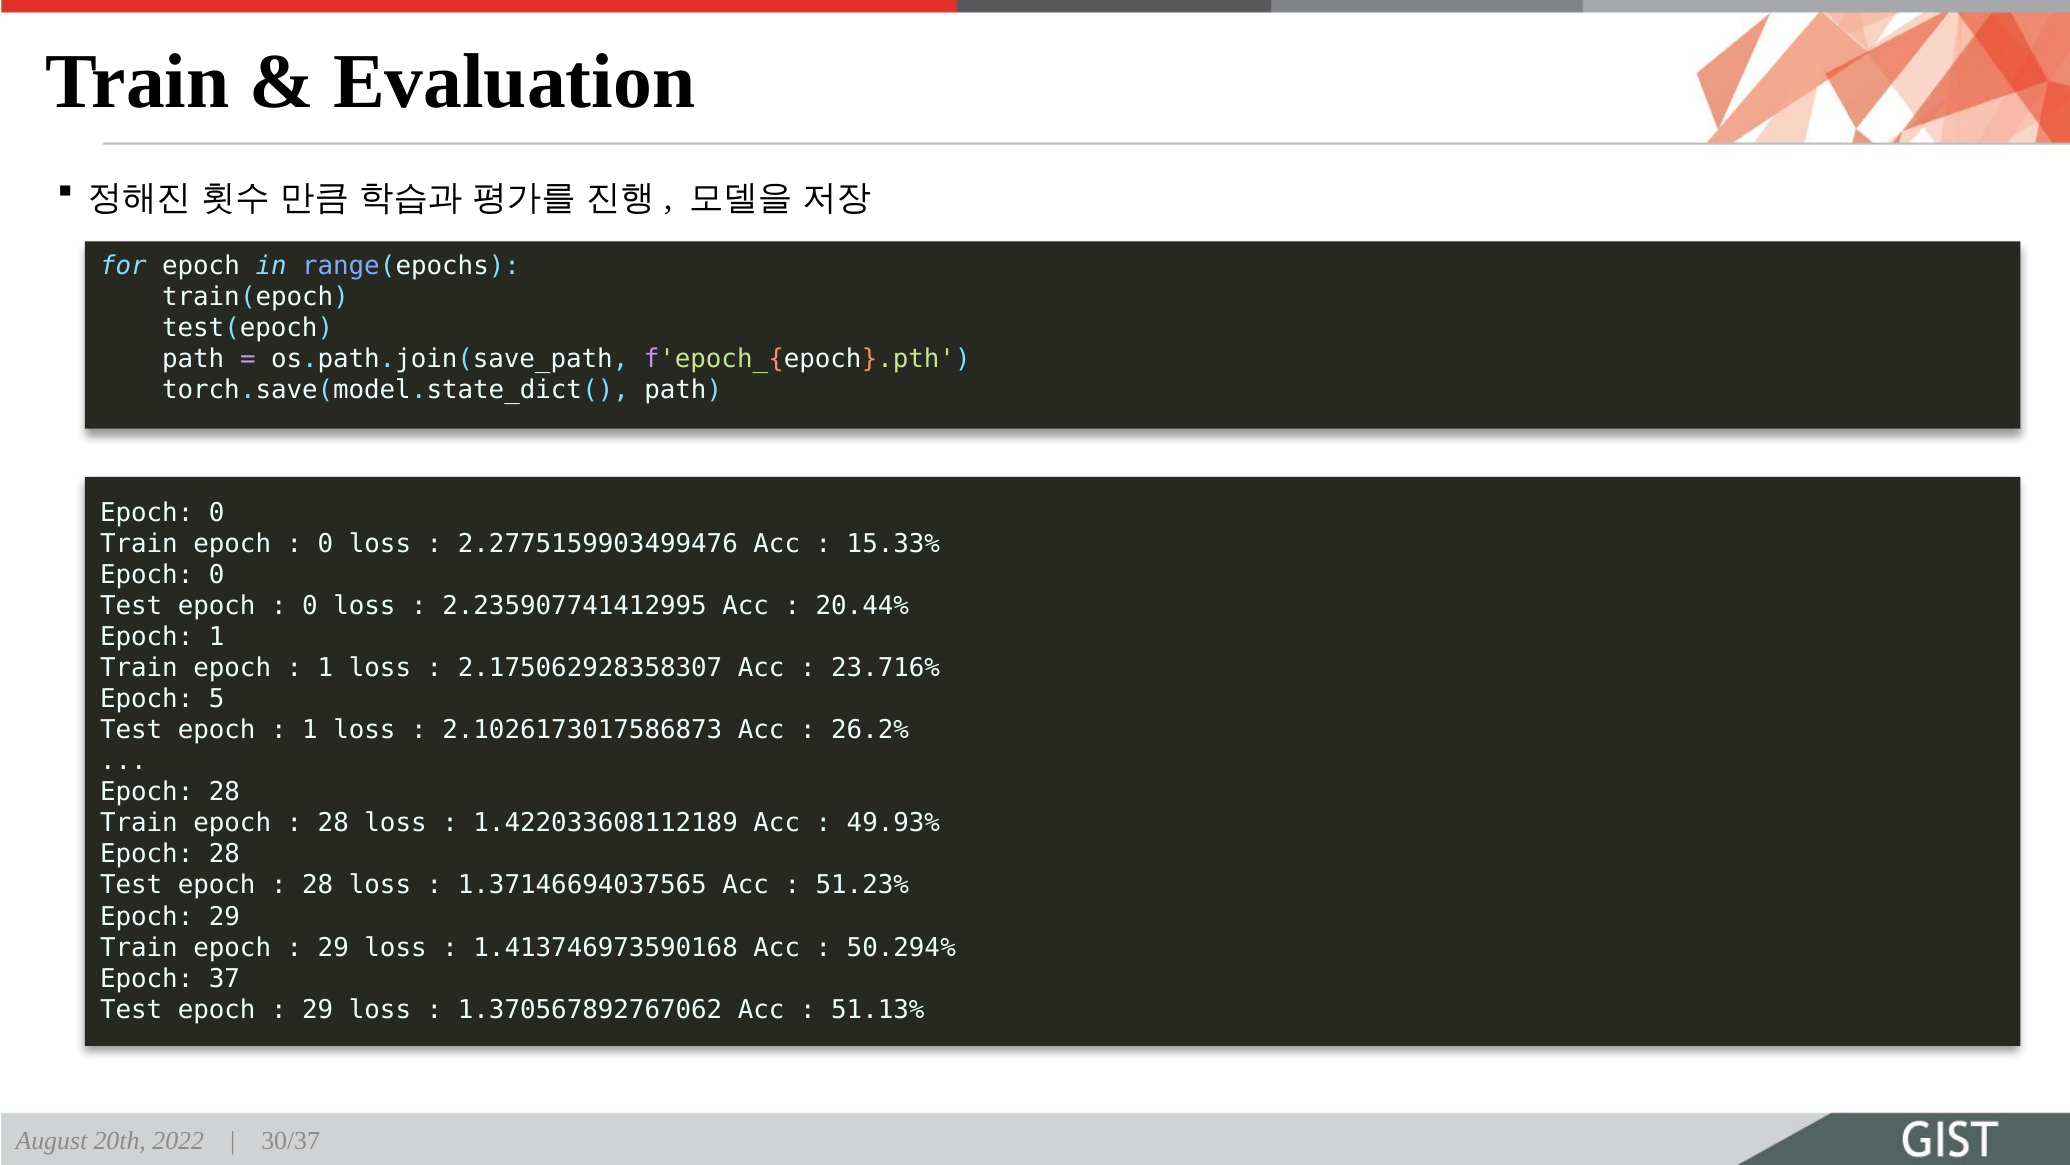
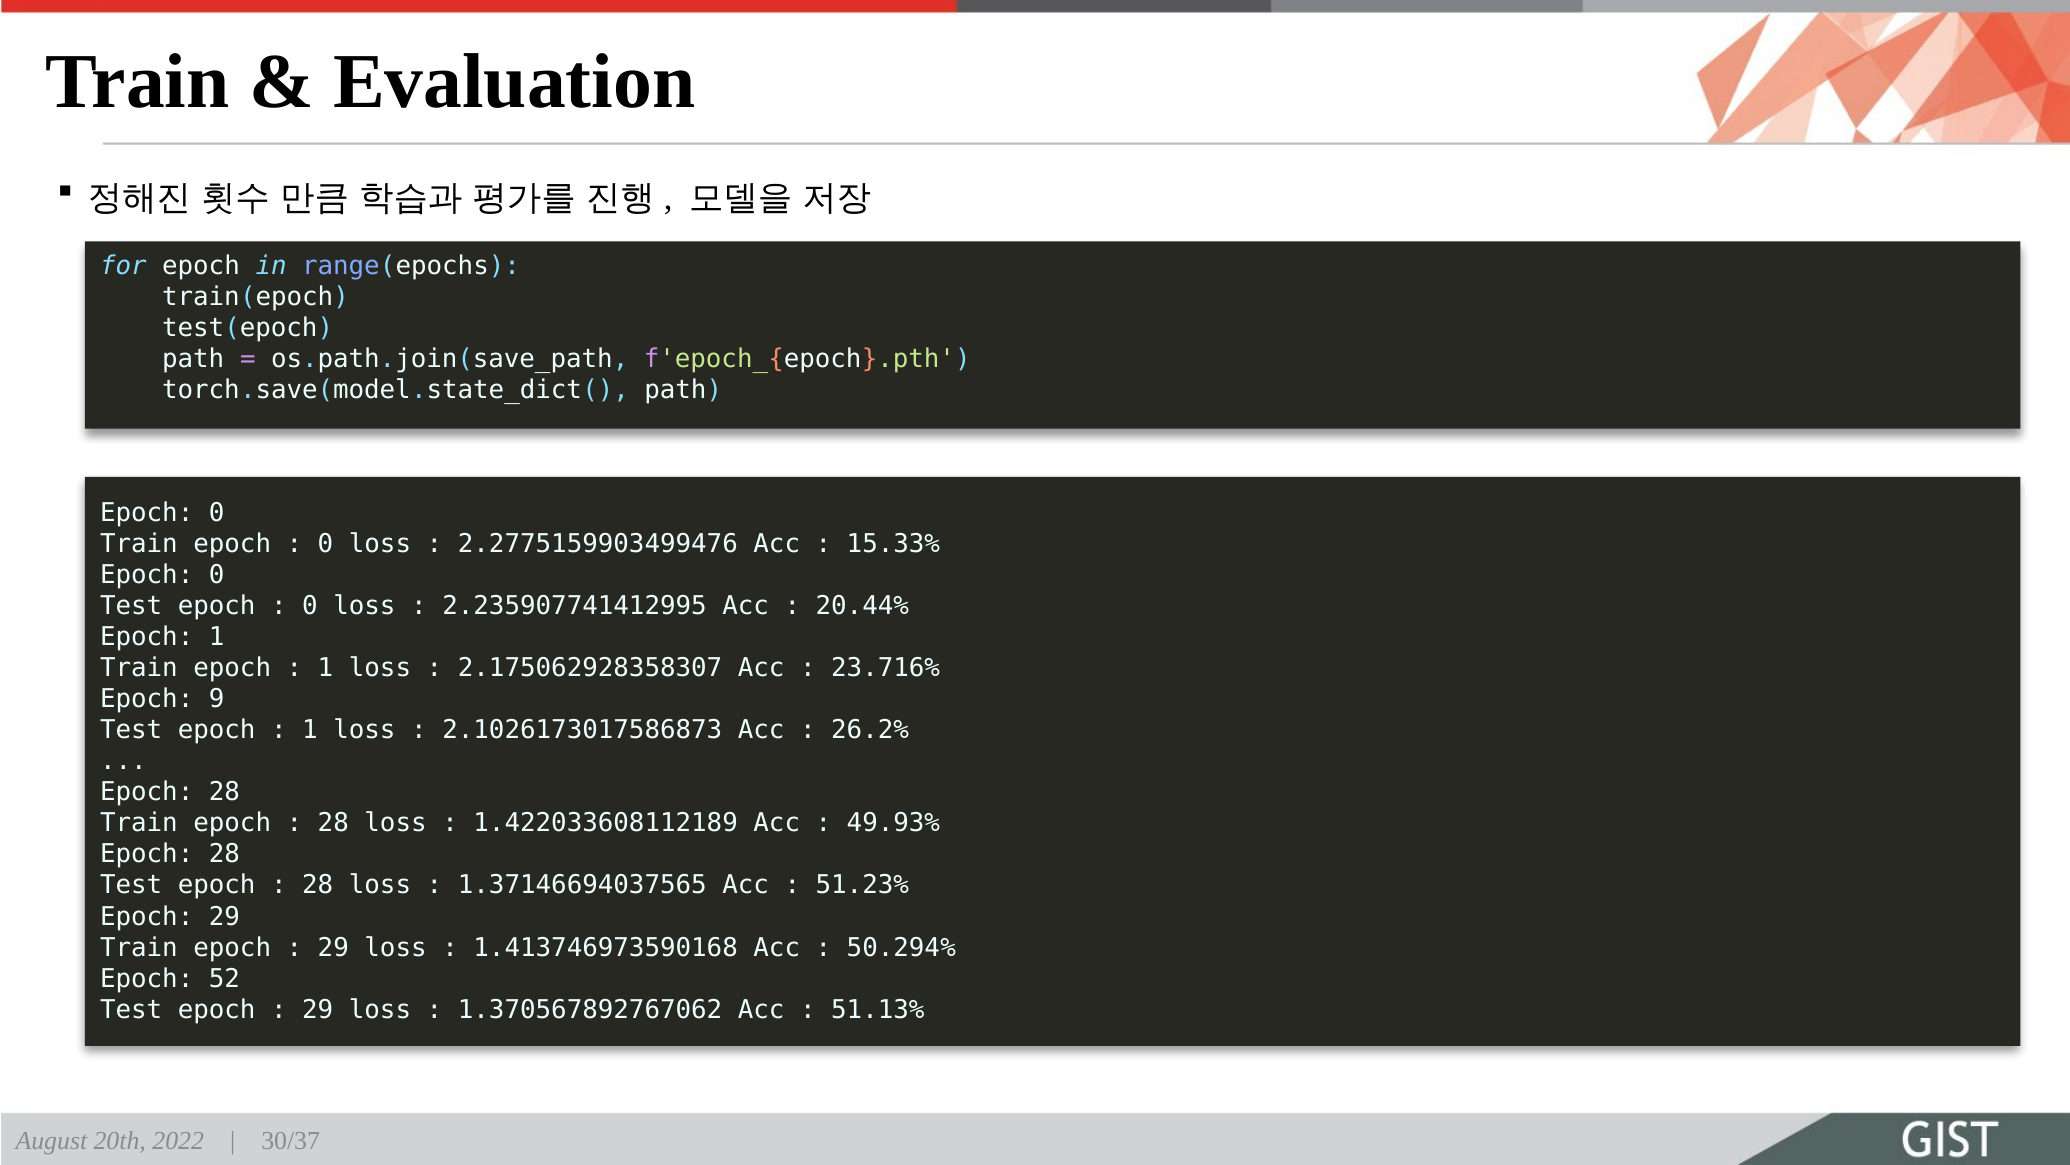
5: 5 -> 9
37: 37 -> 52
